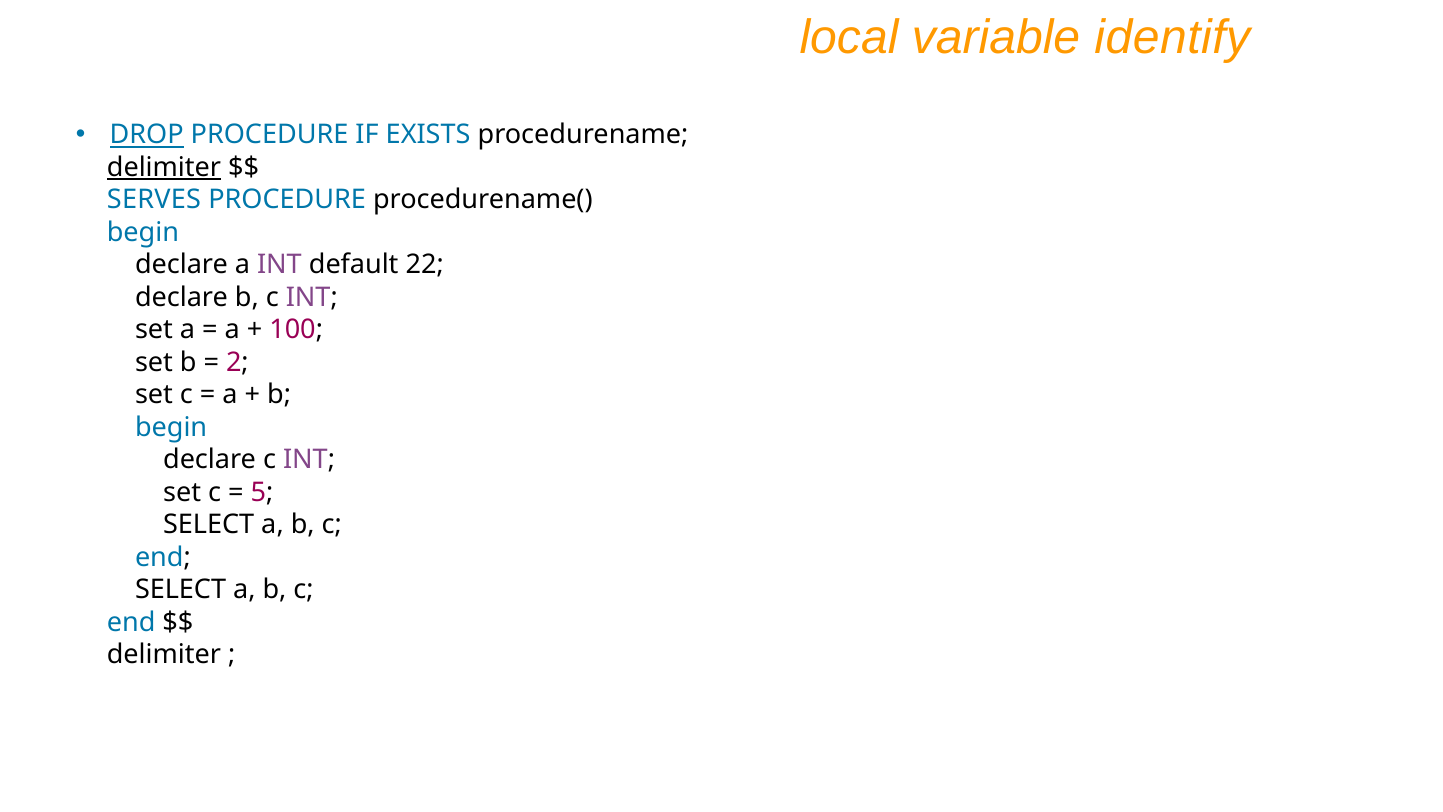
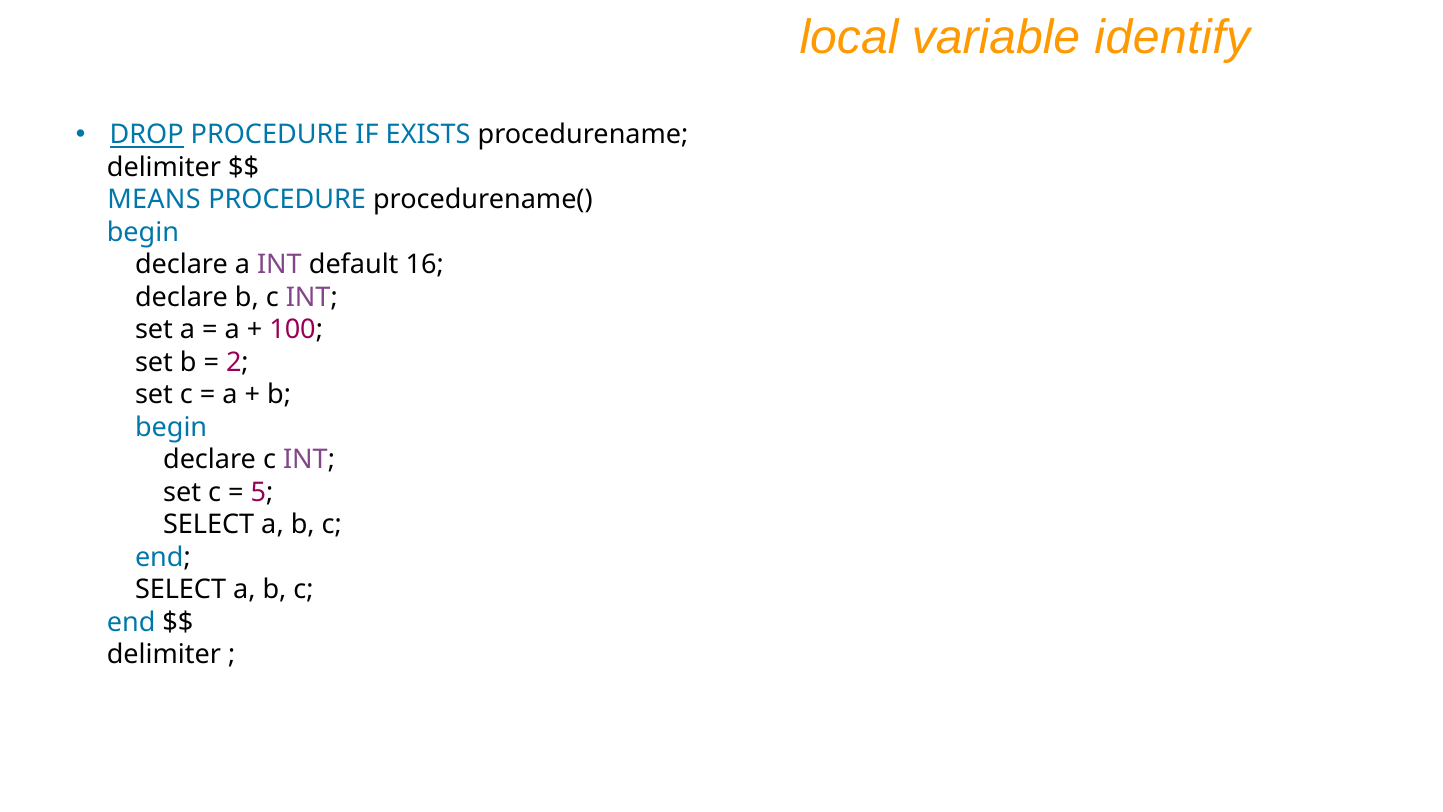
delimiter at (164, 167) underline: present -> none
SERVES: SERVES -> MEANS
22: 22 -> 16
